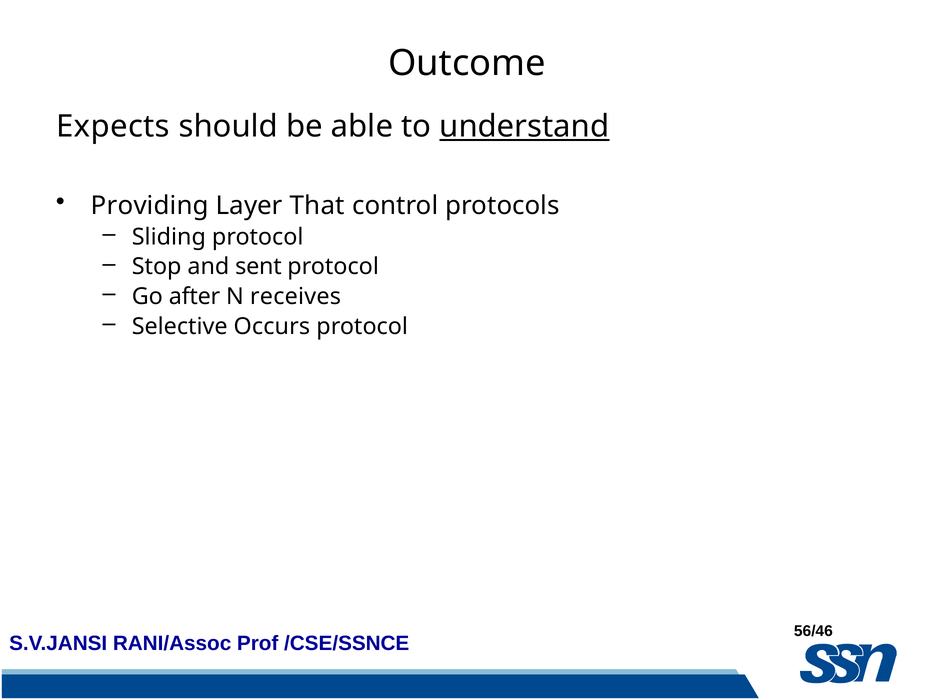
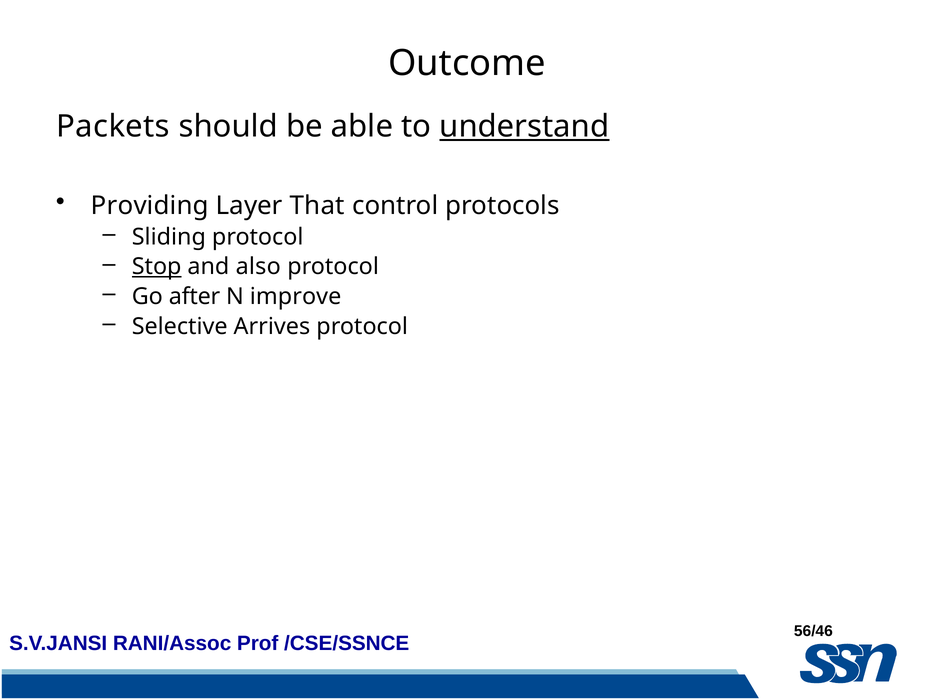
Expects: Expects -> Packets
Stop underline: none -> present
sent: sent -> also
receives: receives -> improve
Occurs: Occurs -> Arrives
